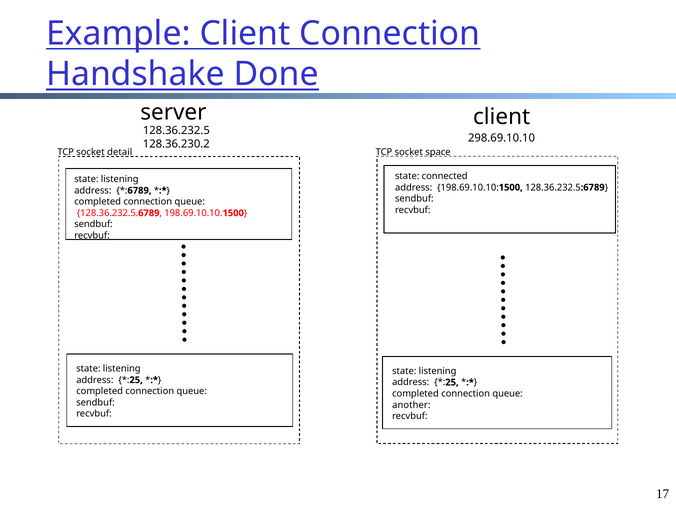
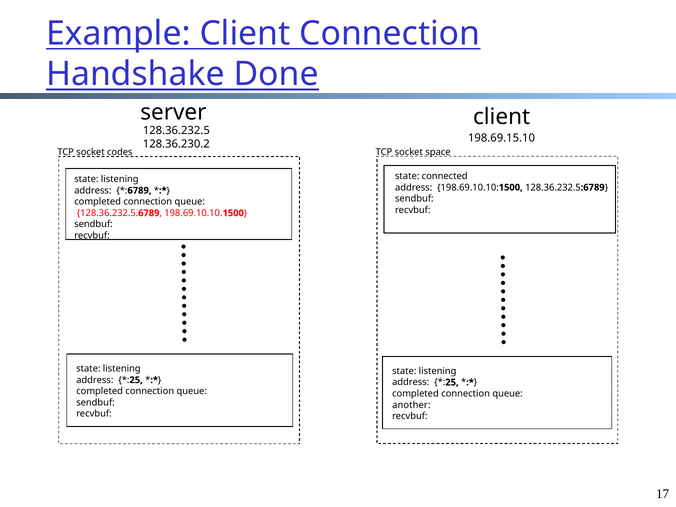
298.69.10.10: 298.69.10.10 -> 198.69.15.10
detail: detail -> codes
